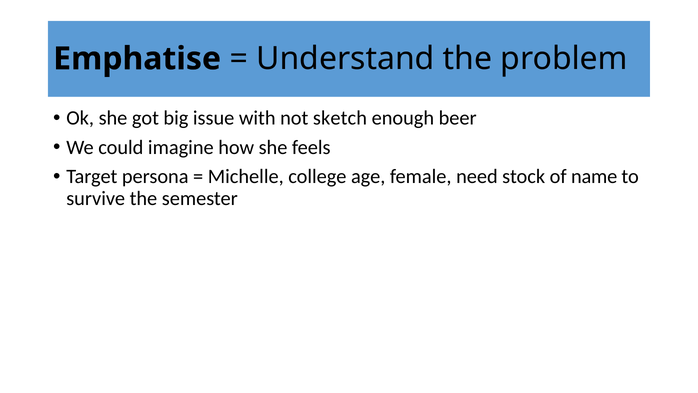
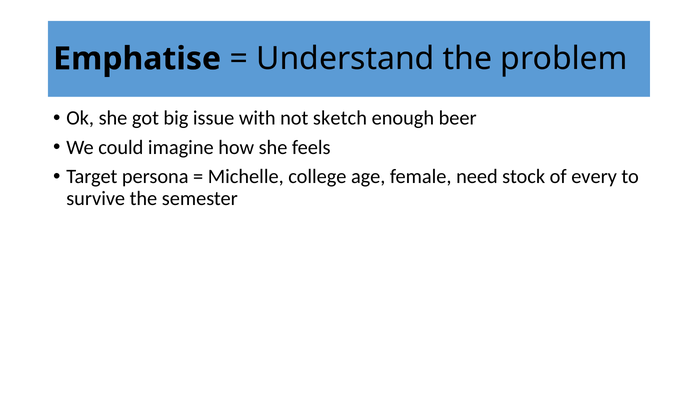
name: name -> every
